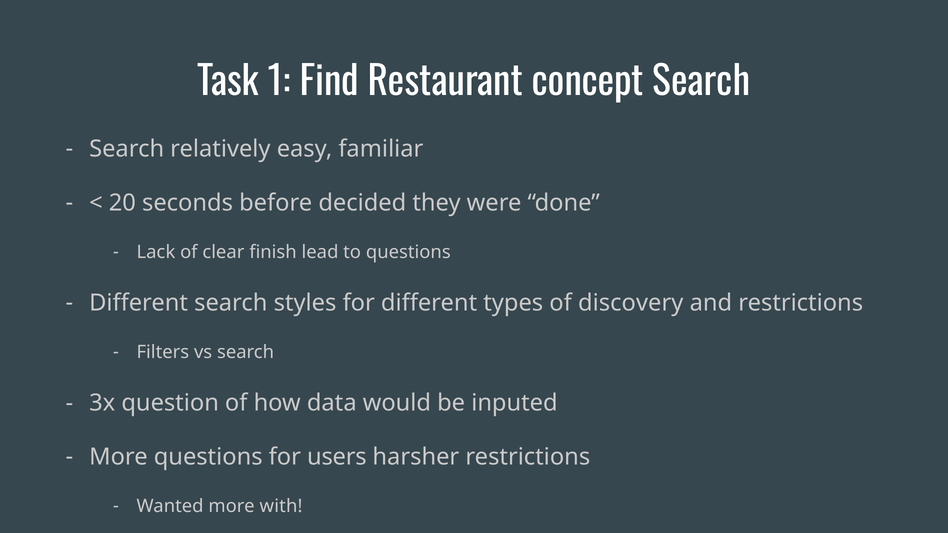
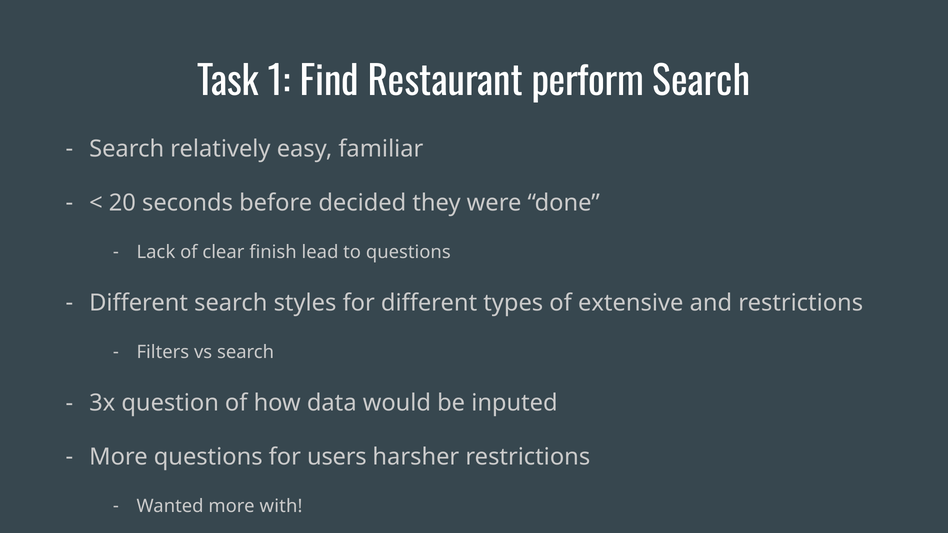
concept: concept -> perform
discovery: discovery -> extensive
